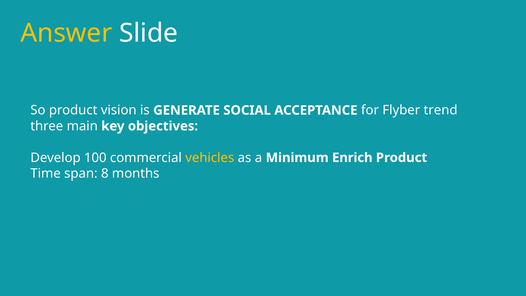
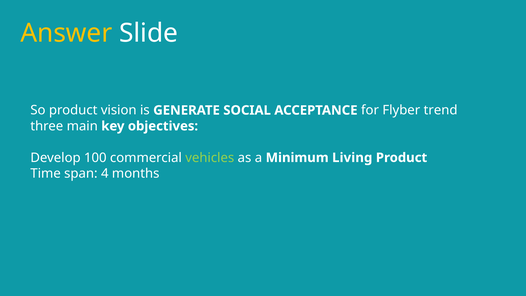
vehicles colour: yellow -> light green
Enrich: Enrich -> Living
8: 8 -> 4
